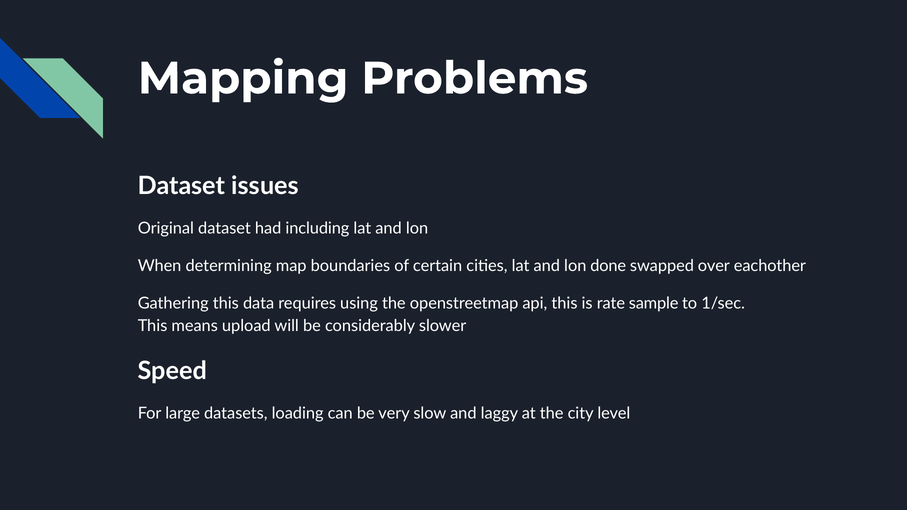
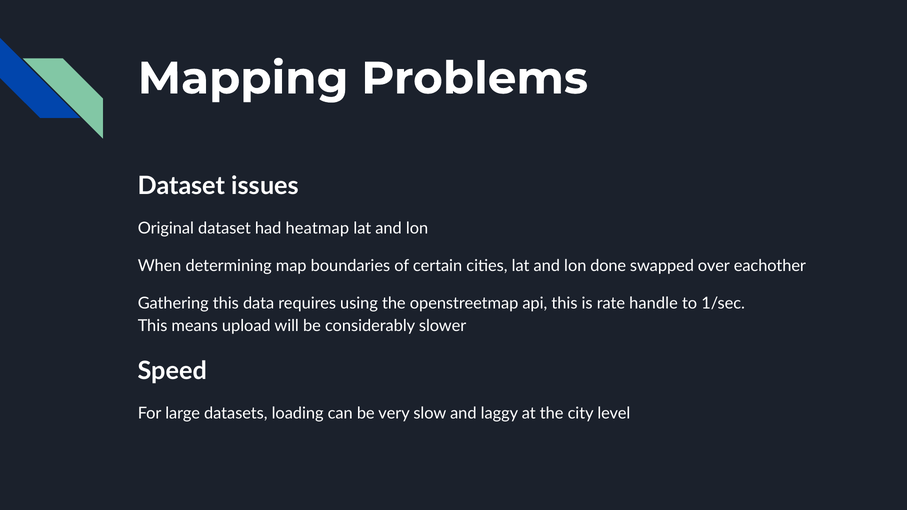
including: including -> heatmap
sample: sample -> handle
